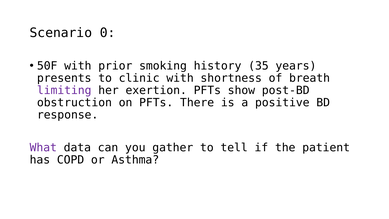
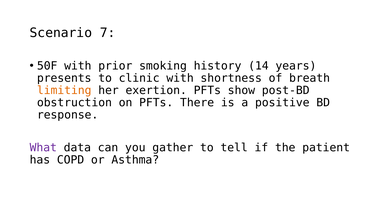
0: 0 -> 7
35: 35 -> 14
limiting colour: purple -> orange
